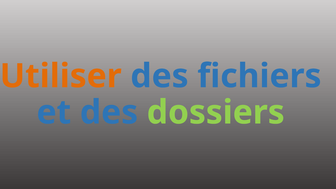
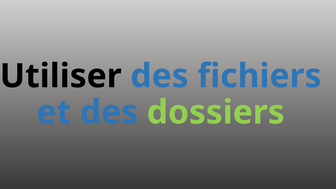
Utiliser colour: orange -> black
